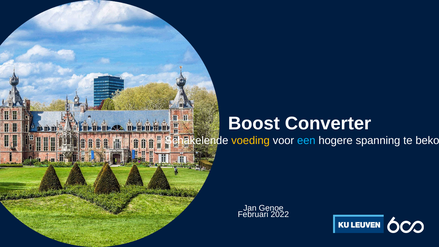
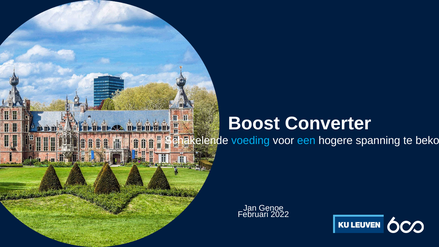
voeding colour: yellow -> light blue
